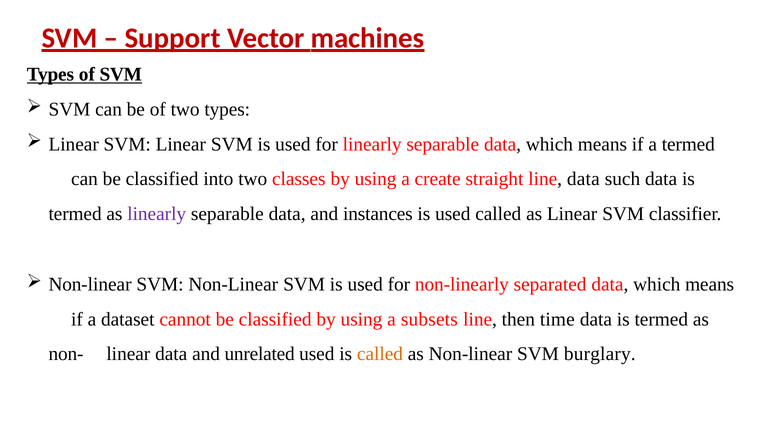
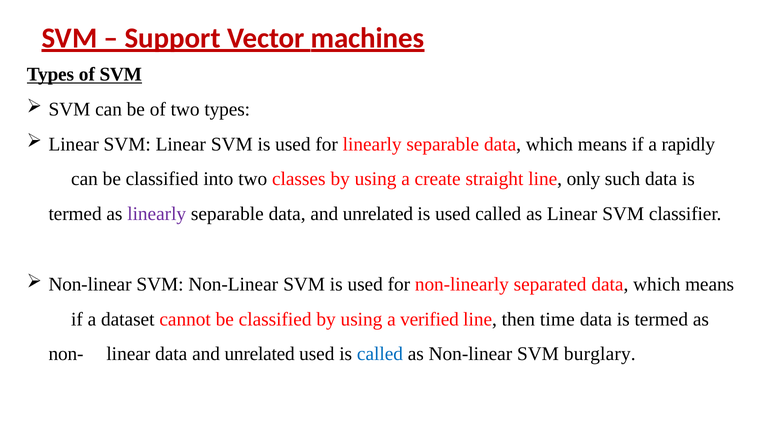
a termed: termed -> rapidly
line data: data -> only
separable data and instances: instances -> unrelated
subsets: subsets -> verified
called at (380, 353) colour: orange -> blue
